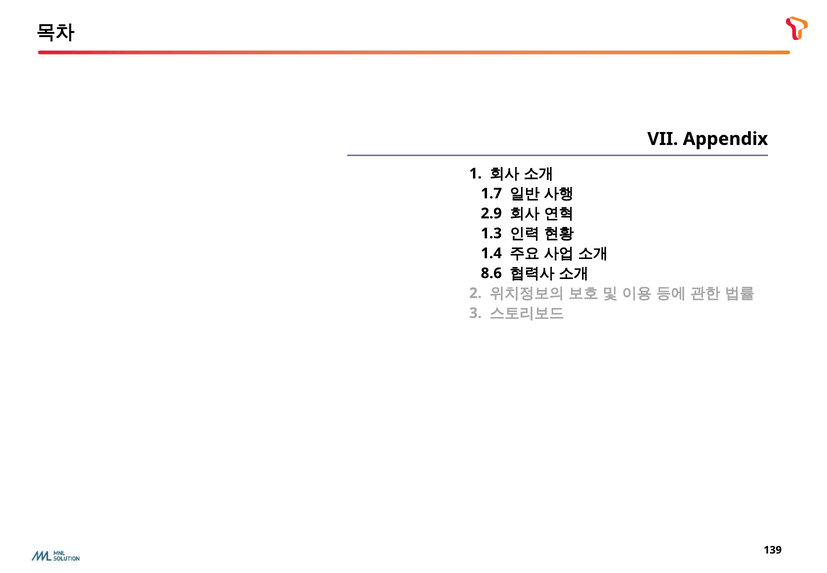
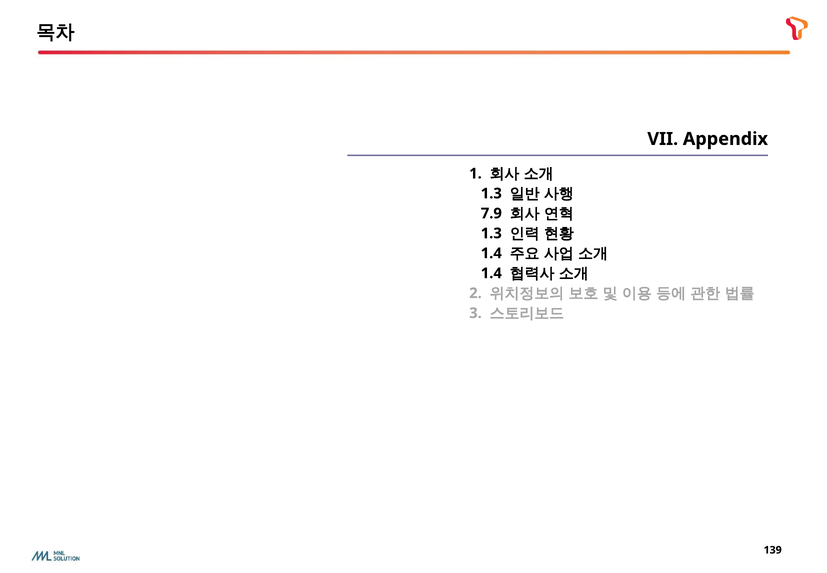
1.7 at (491, 193): 1.7 -> 1.3
2.9: 2.9 -> 7.9
8.6 at (491, 273): 8.6 -> 1.4
